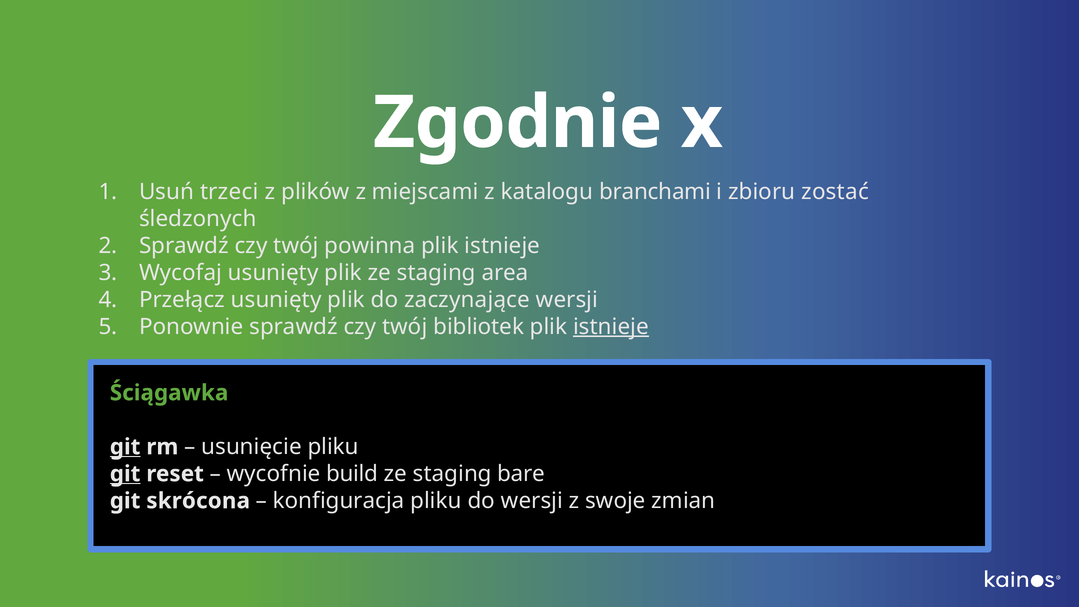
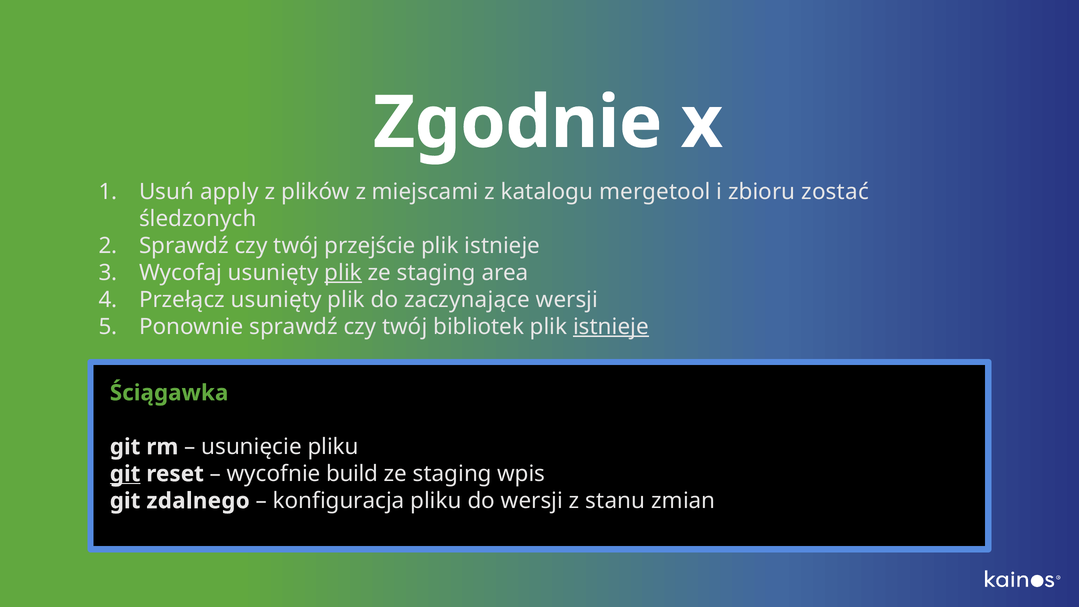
trzeci: trzeci -> apply
branchami: branchami -> mergetool
powinna: powinna -> przejście
plik at (343, 273) underline: none -> present
git at (125, 447) underline: present -> none
bare: bare -> wpis
skrócona: skrócona -> zdalnego
swoje: swoje -> stanu
